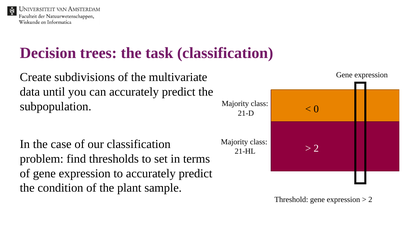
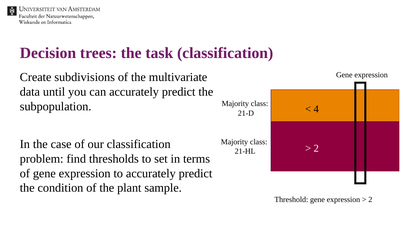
0: 0 -> 4
